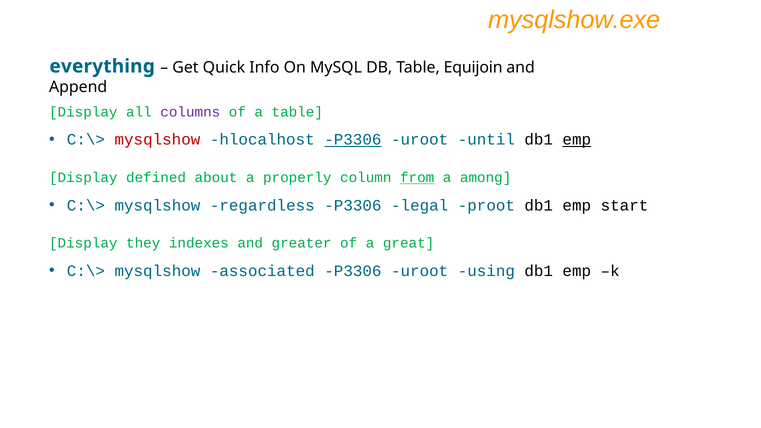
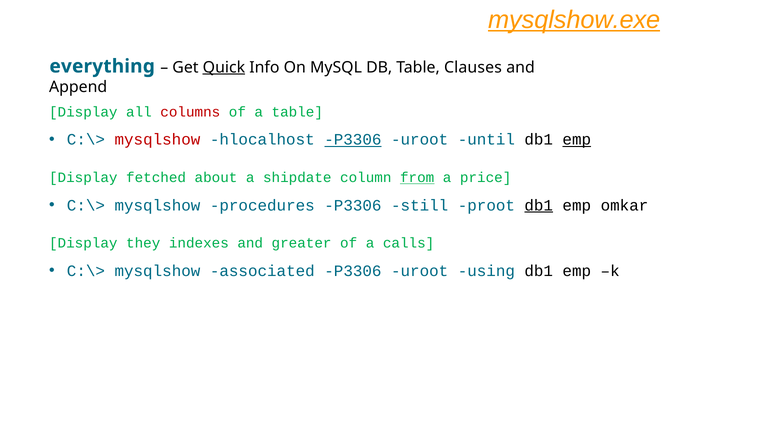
mysqlshow.exe underline: none -> present
Quick underline: none -> present
Equijoin: Equijoin -> Clauses
columns colour: purple -> red
defined: defined -> fetched
properly: properly -> shipdate
among: among -> price
regardless: regardless -> procedures
legal: legal -> still
db1 at (539, 205) underline: none -> present
start: start -> omkar
great: great -> calls
